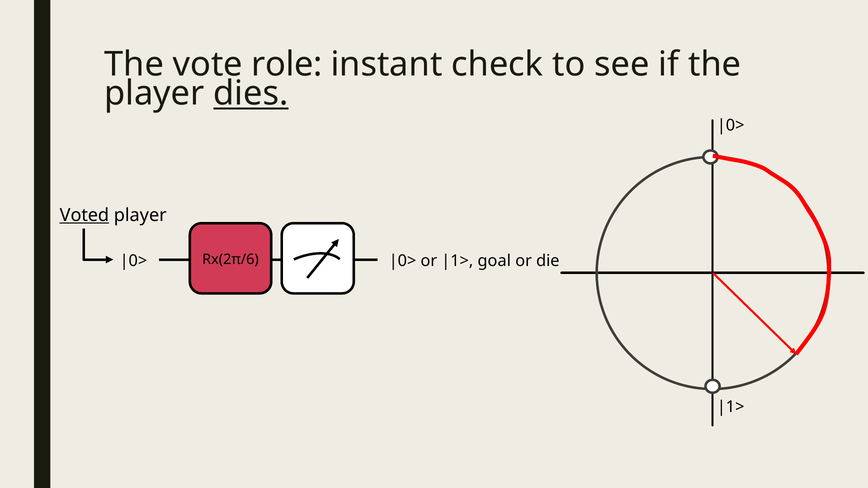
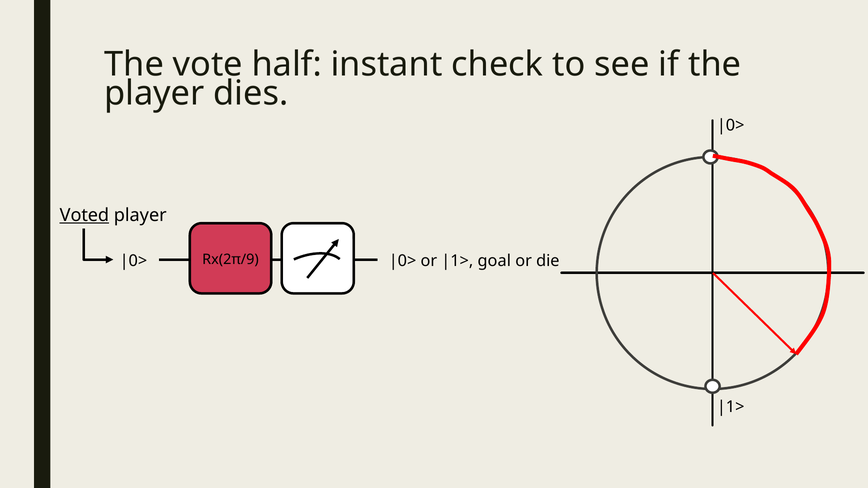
role: role -> half
dies underline: present -> none
Rx(2π/6: Rx(2π/6 -> Rx(2π/9
